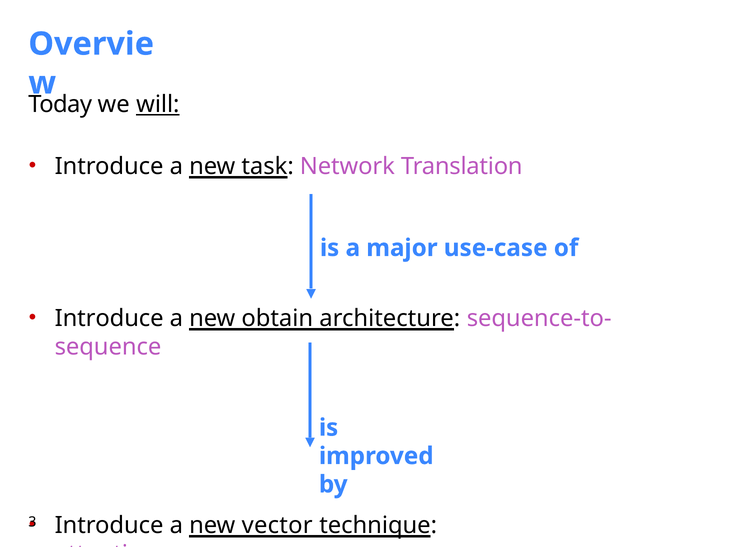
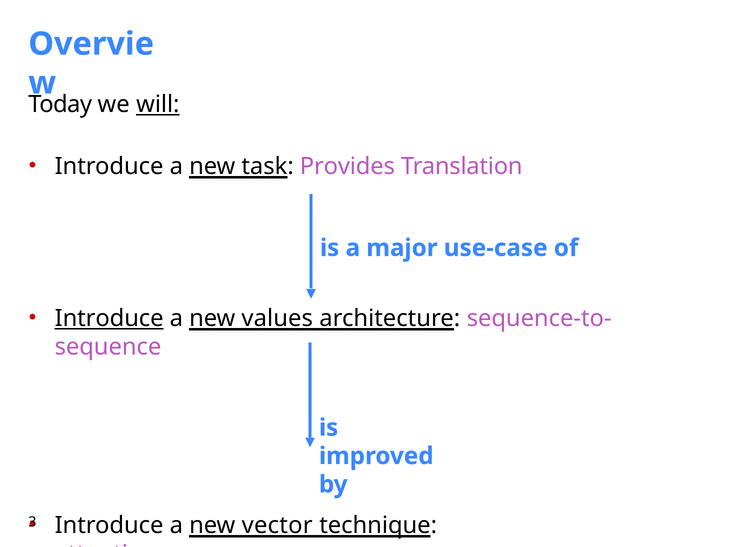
Network: Network -> Provides
Introduce at (109, 318) underline: none -> present
obtain: obtain -> values
